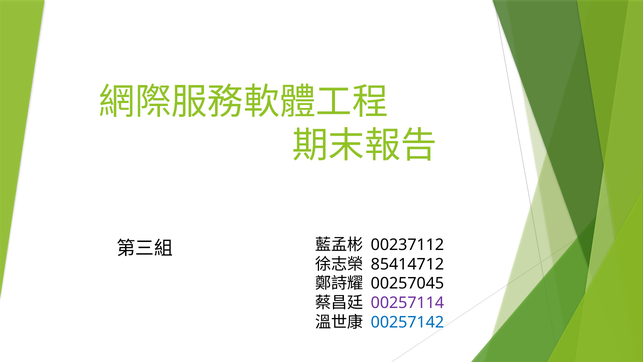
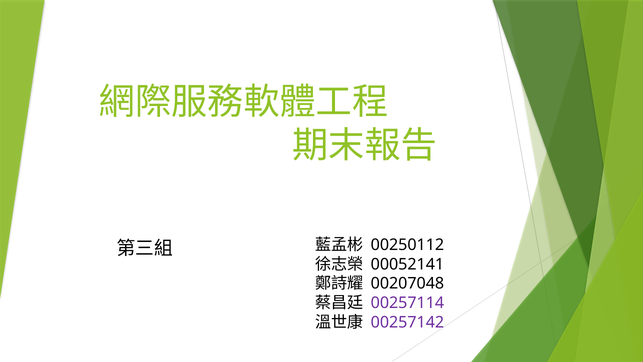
00237112: 00237112 -> 00250112
85414712: 85414712 -> 00052141
00257045: 00257045 -> 00207048
00257142 colour: blue -> purple
